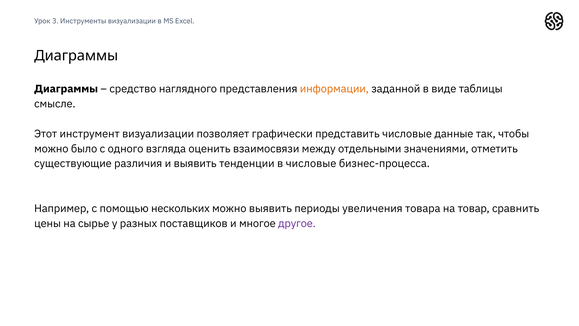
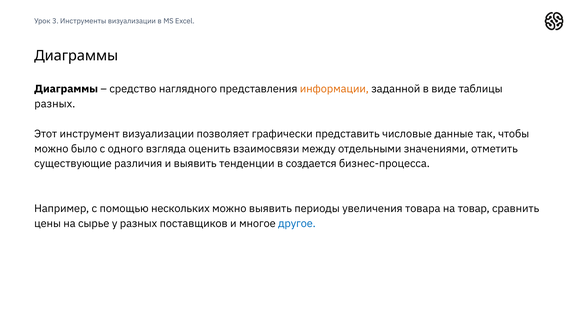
смысле at (55, 104): смысле -> разных
в числовые: числовые -> создается
другое colour: purple -> blue
